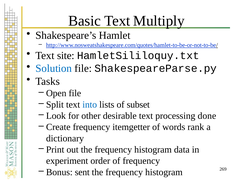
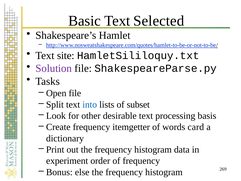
Multiply: Multiply -> Selected
Solution colour: blue -> purple
done: done -> basis
rank: rank -> card
sent: sent -> else
